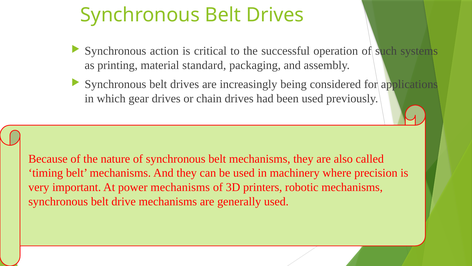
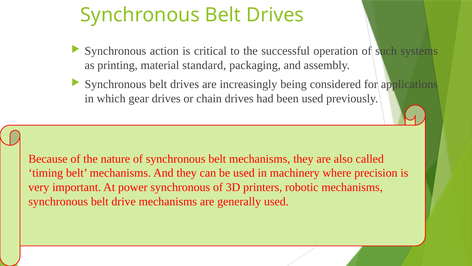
power mechanisms: mechanisms -> synchronous
